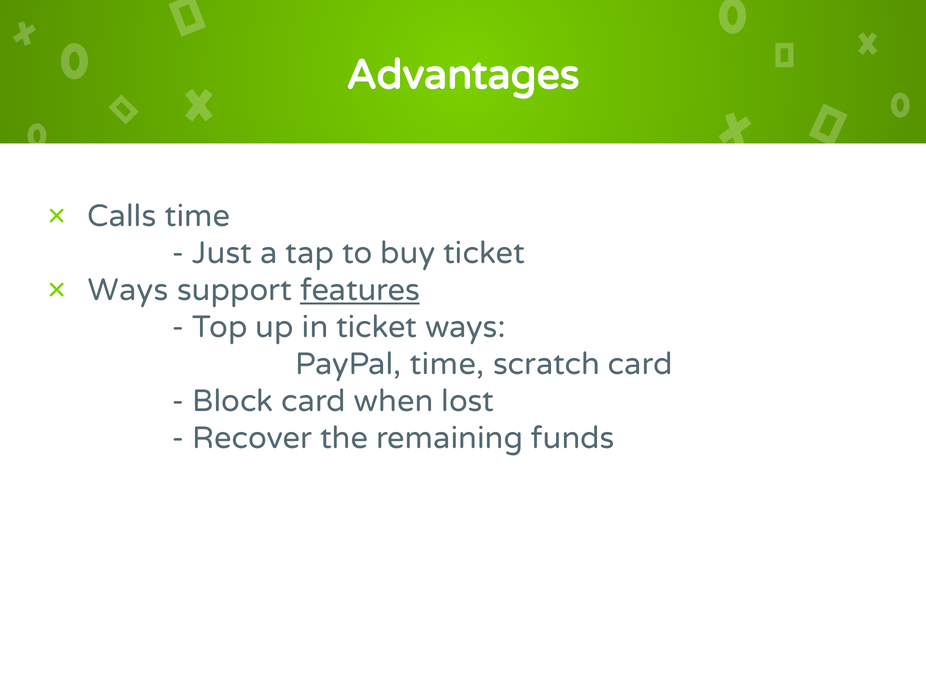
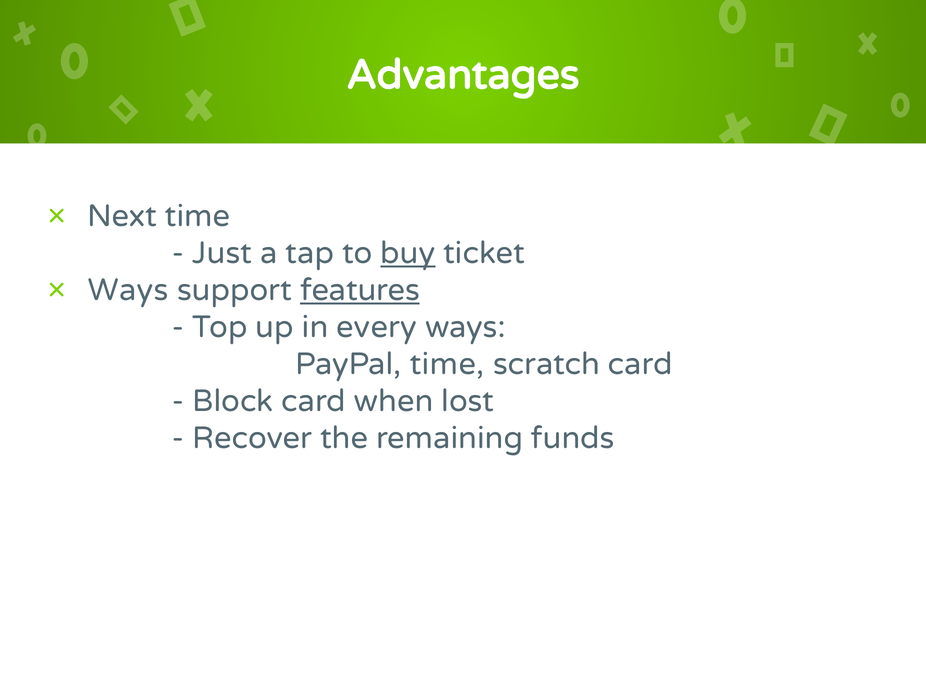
Calls: Calls -> Next
buy underline: none -> present
in ticket: ticket -> every
